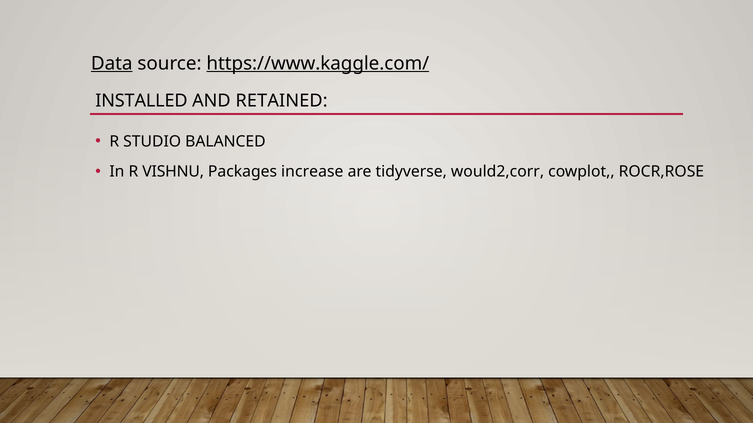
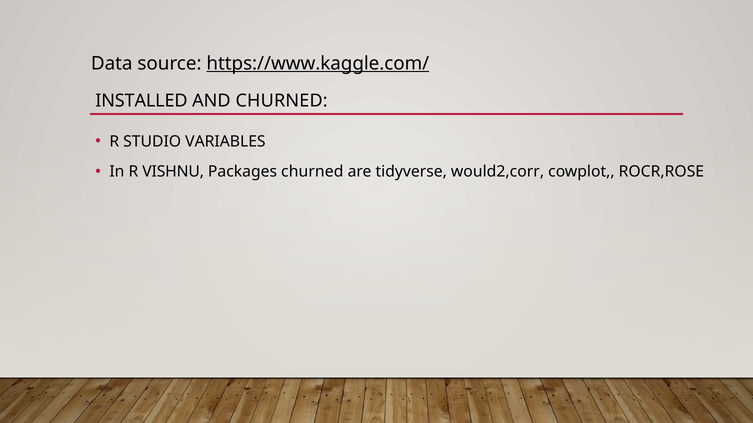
Data underline: present -> none
AND RETAINED: RETAINED -> CHURNED
BALANCED: BALANCED -> VARIABLES
Packages increase: increase -> churned
